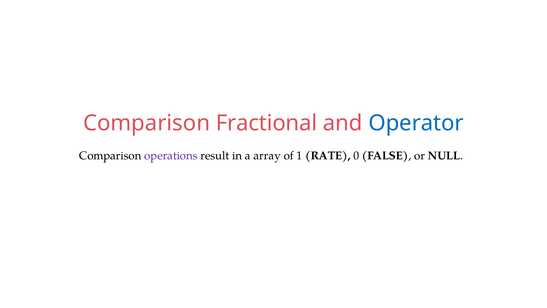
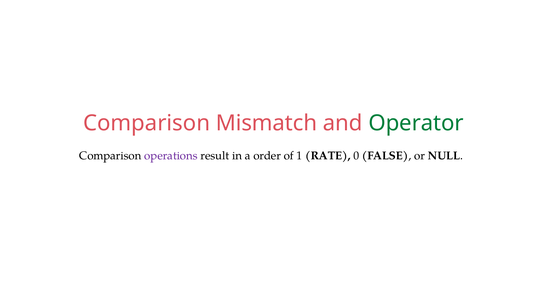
Fractional: Fractional -> Mismatch
Operator colour: blue -> green
array: array -> order
